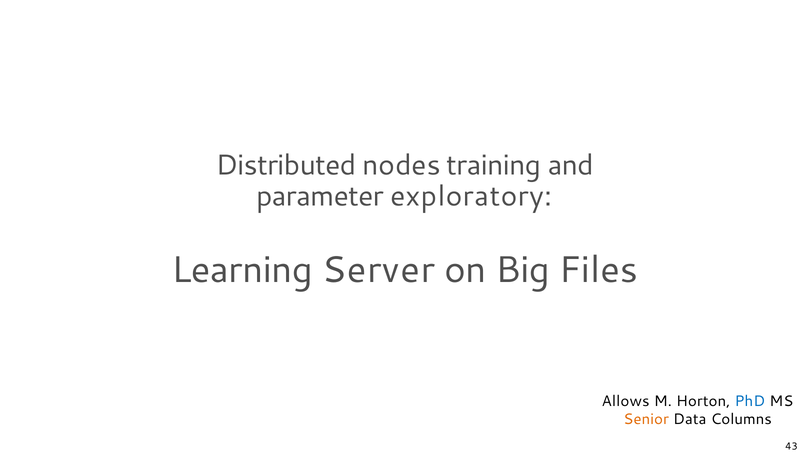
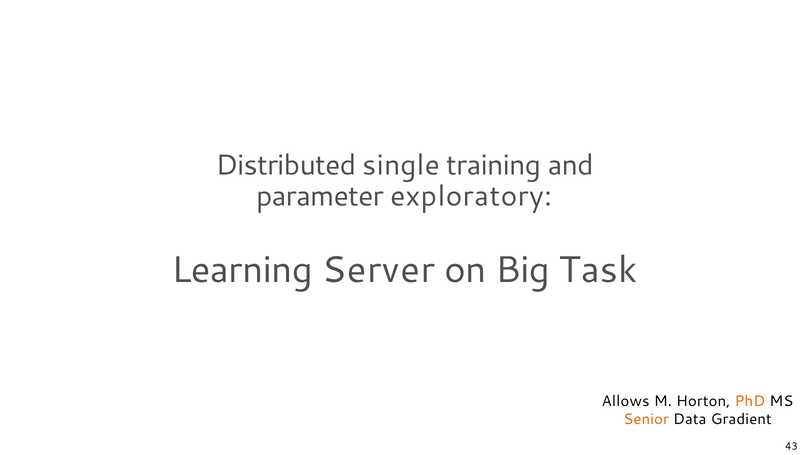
nodes: nodes -> single
Files: Files -> Task
PhD colour: blue -> orange
Columns: Columns -> Gradient
